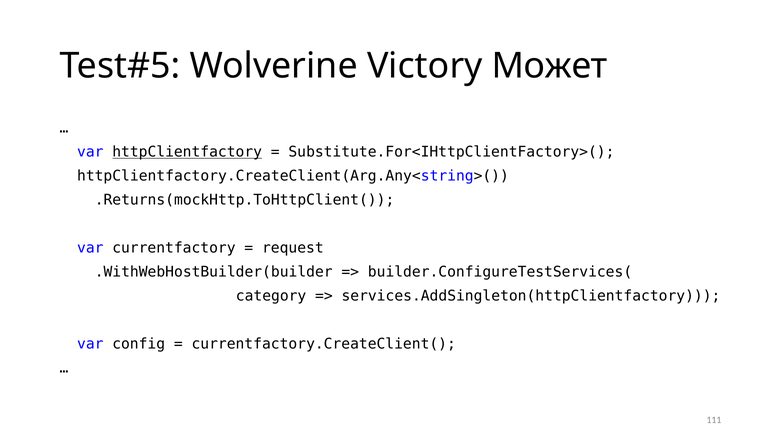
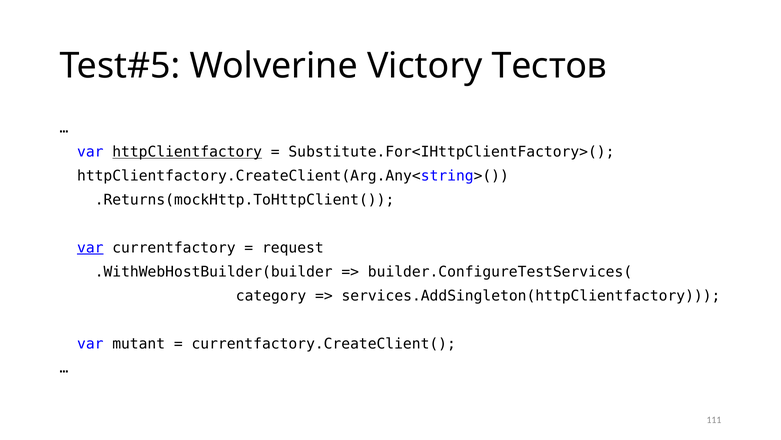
Может: Может -> Тестов
var at (90, 247) underline: none -> present
config: config -> mutant
